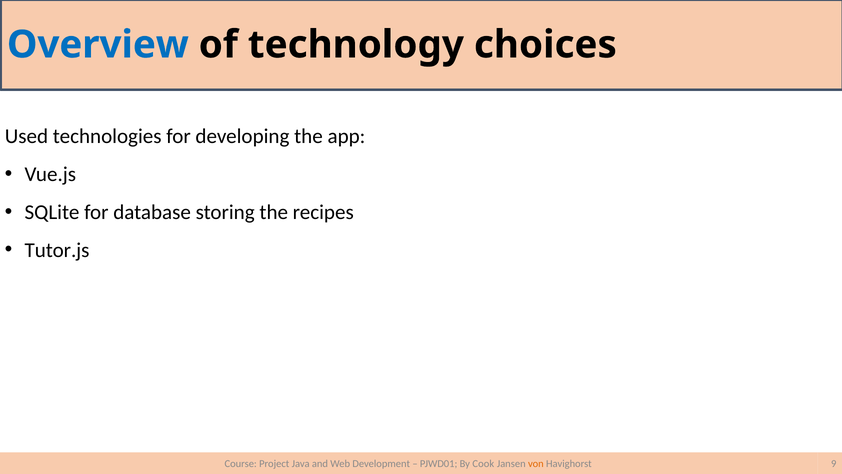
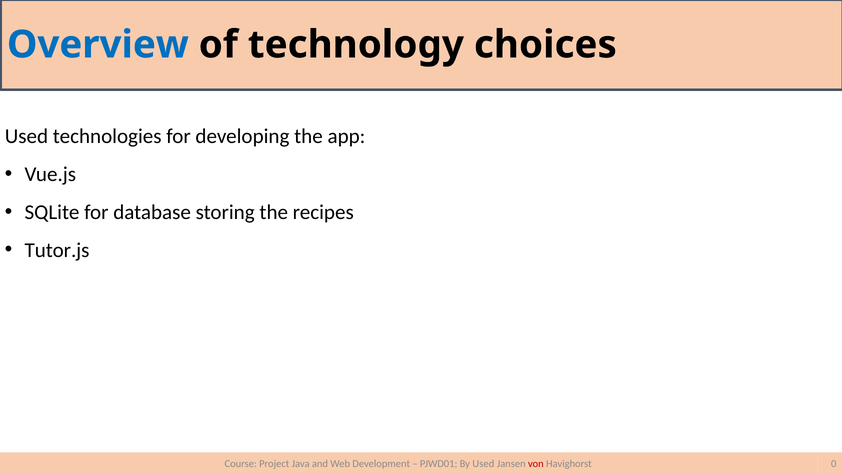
By Cook: Cook -> Used
von colour: orange -> red
9: 9 -> 0
